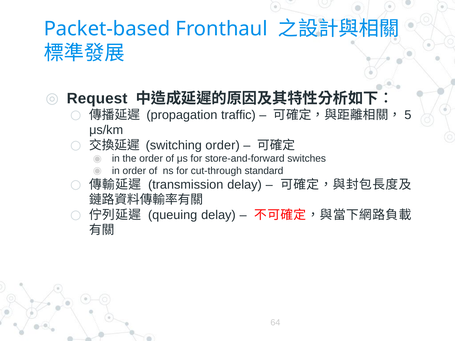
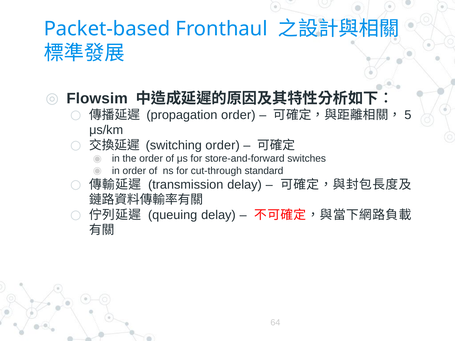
Request: Request -> Flowsim
propagation traffic: traffic -> order
